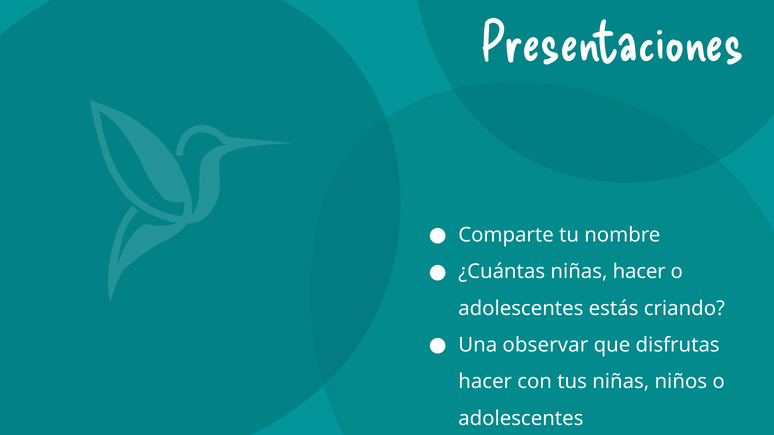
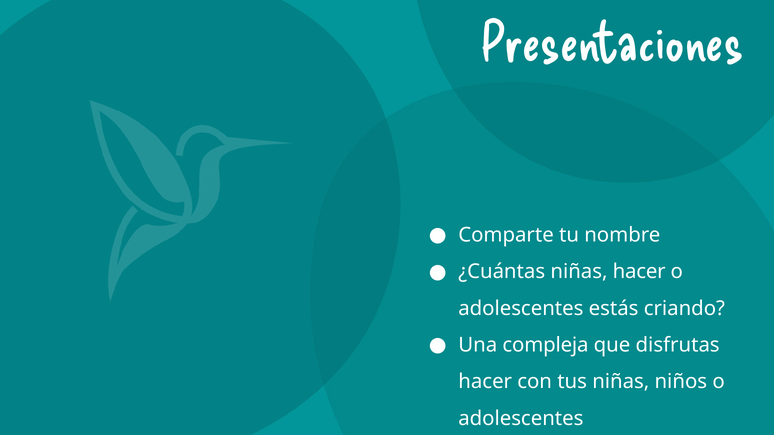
observar: observar -> compleja
